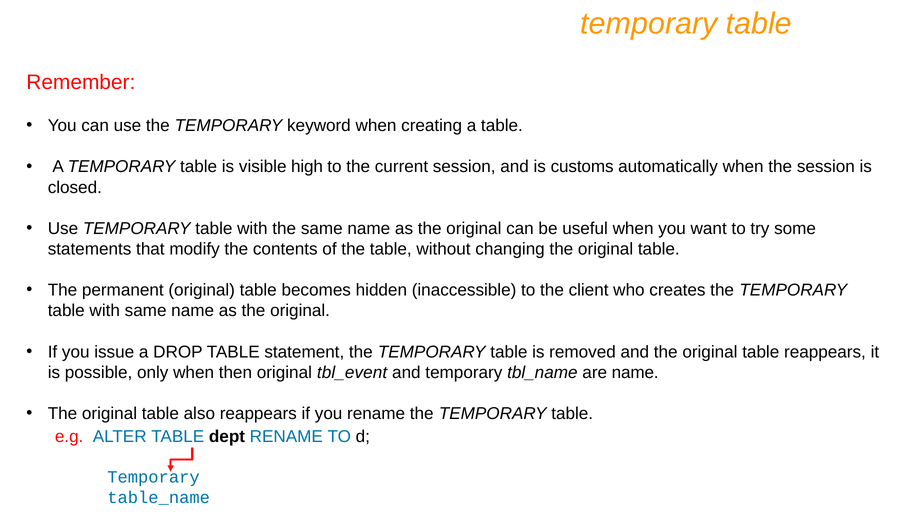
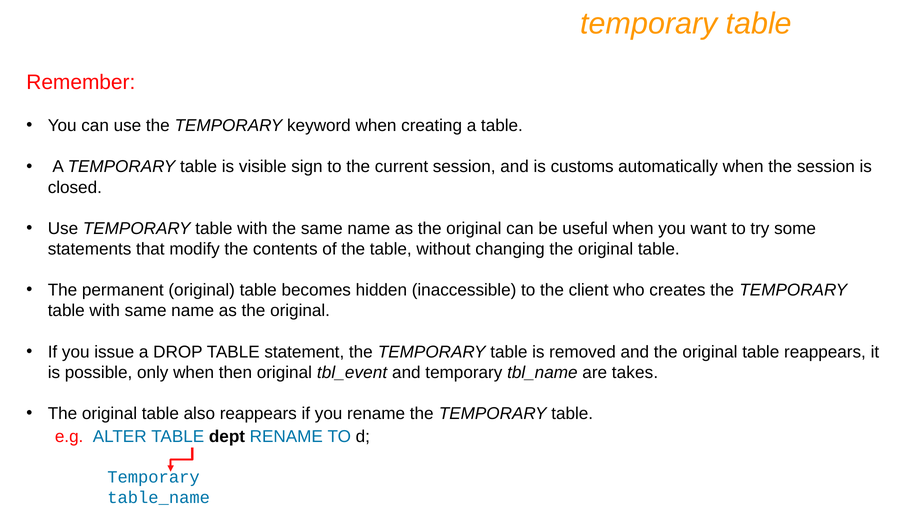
high: high -> sign
are name: name -> takes
